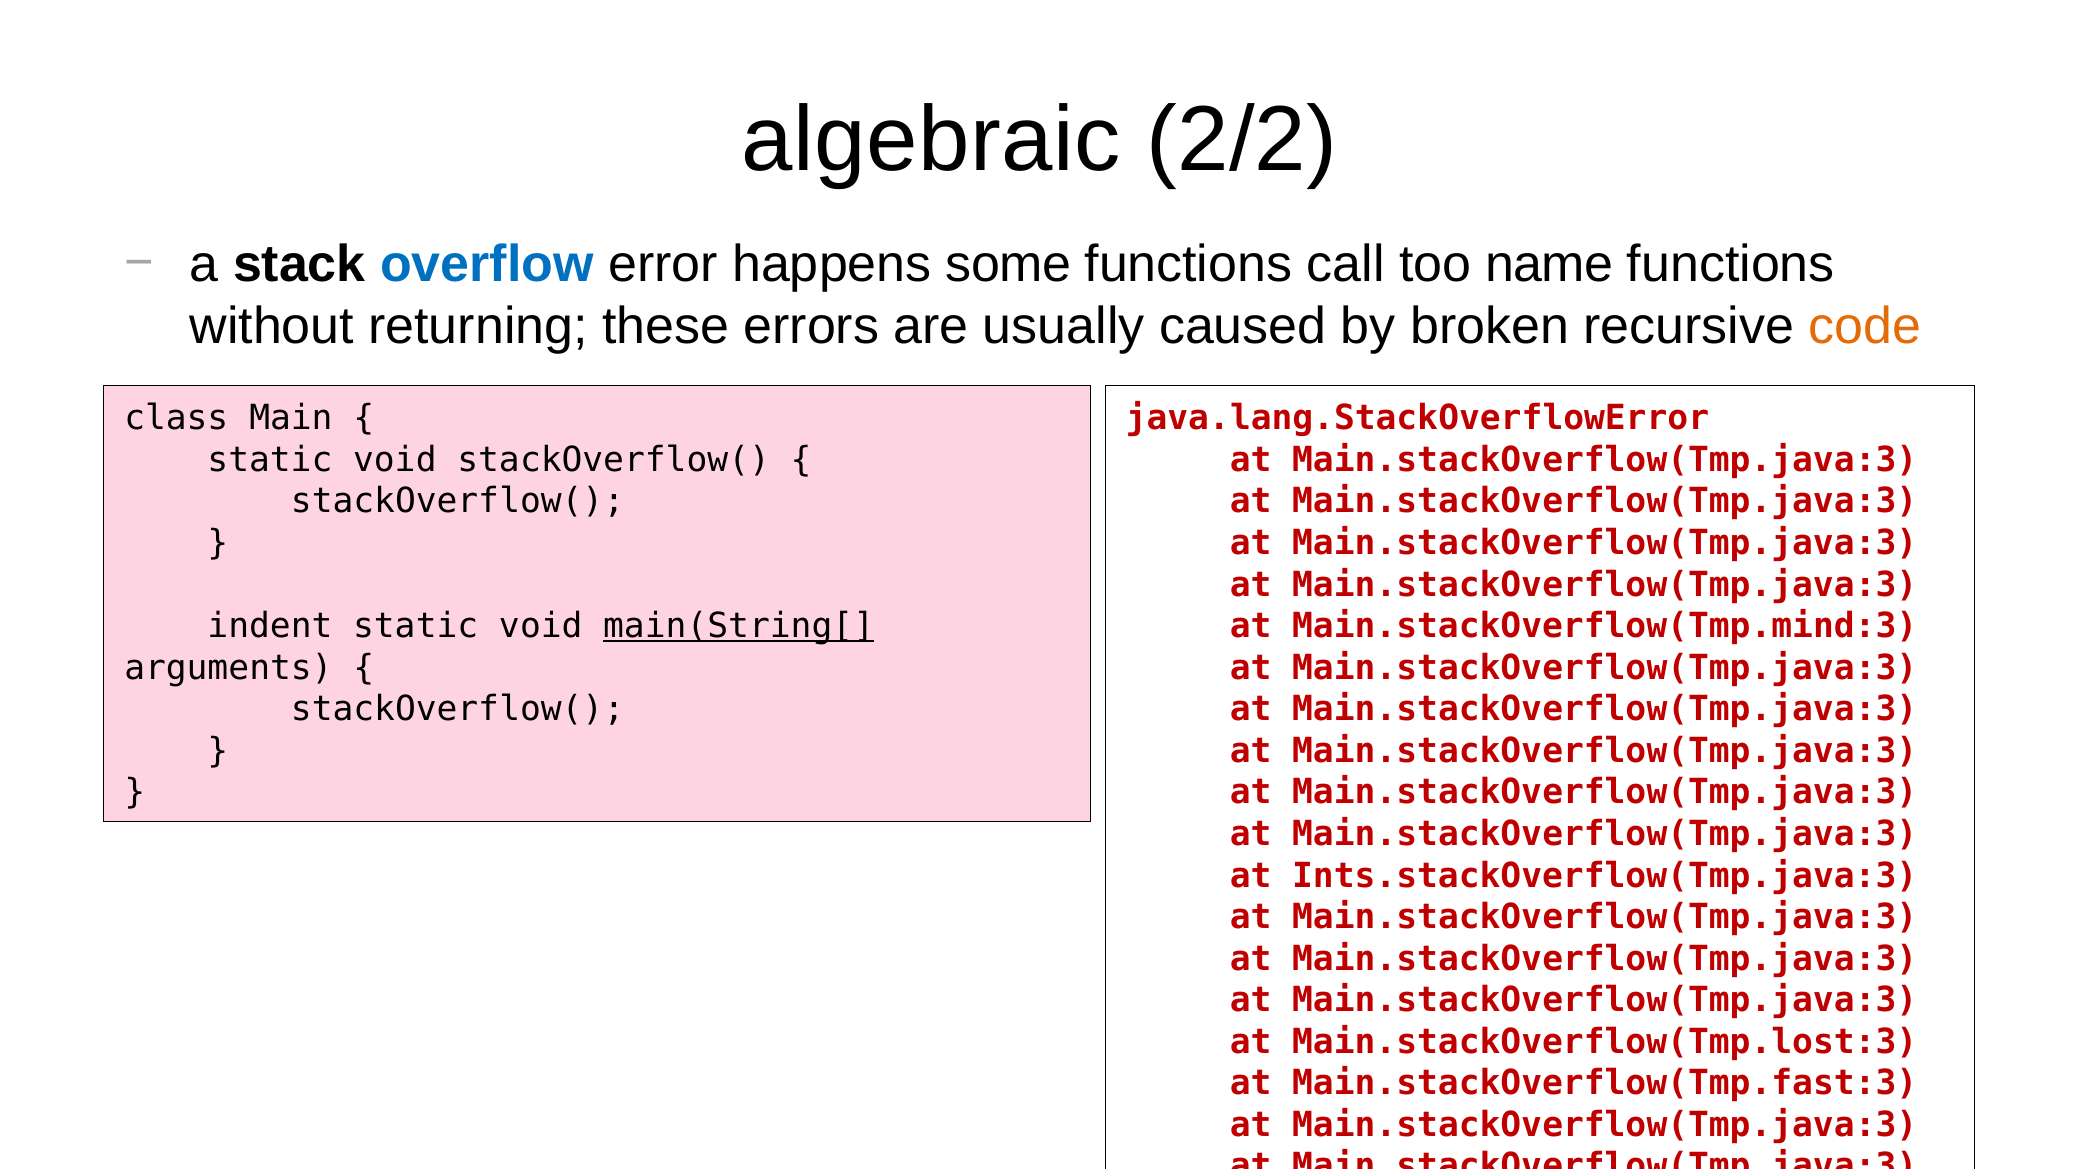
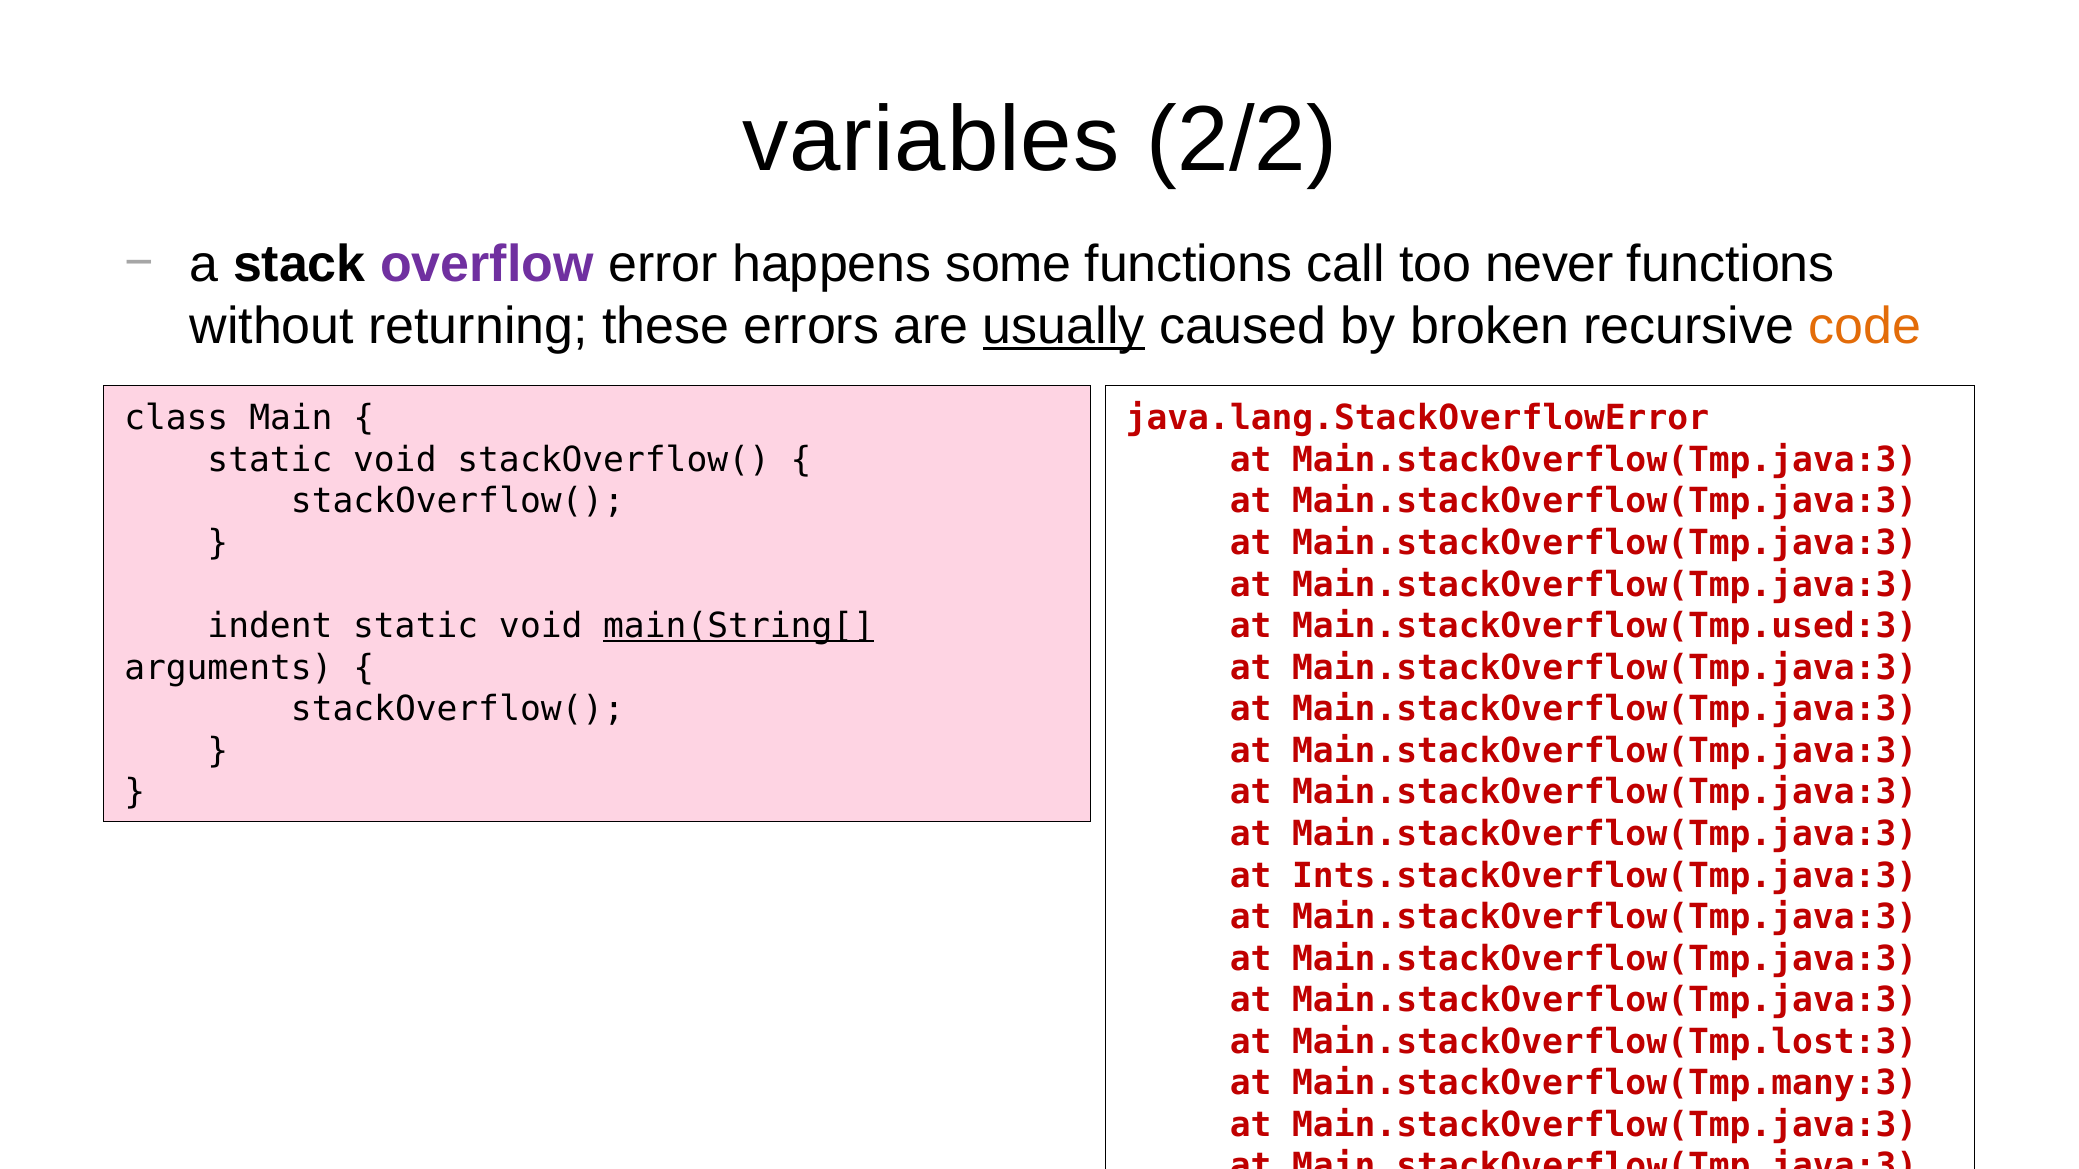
algebraic: algebraic -> variables
overflow colour: blue -> purple
name: name -> never
usually underline: none -> present
Main.stackOverflow(Tmp.mind:3: Main.stackOverflow(Tmp.mind:3 -> Main.stackOverflow(Tmp.used:3
Main.stackOverflow(Tmp.fast:3: Main.stackOverflow(Tmp.fast:3 -> Main.stackOverflow(Tmp.many:3
